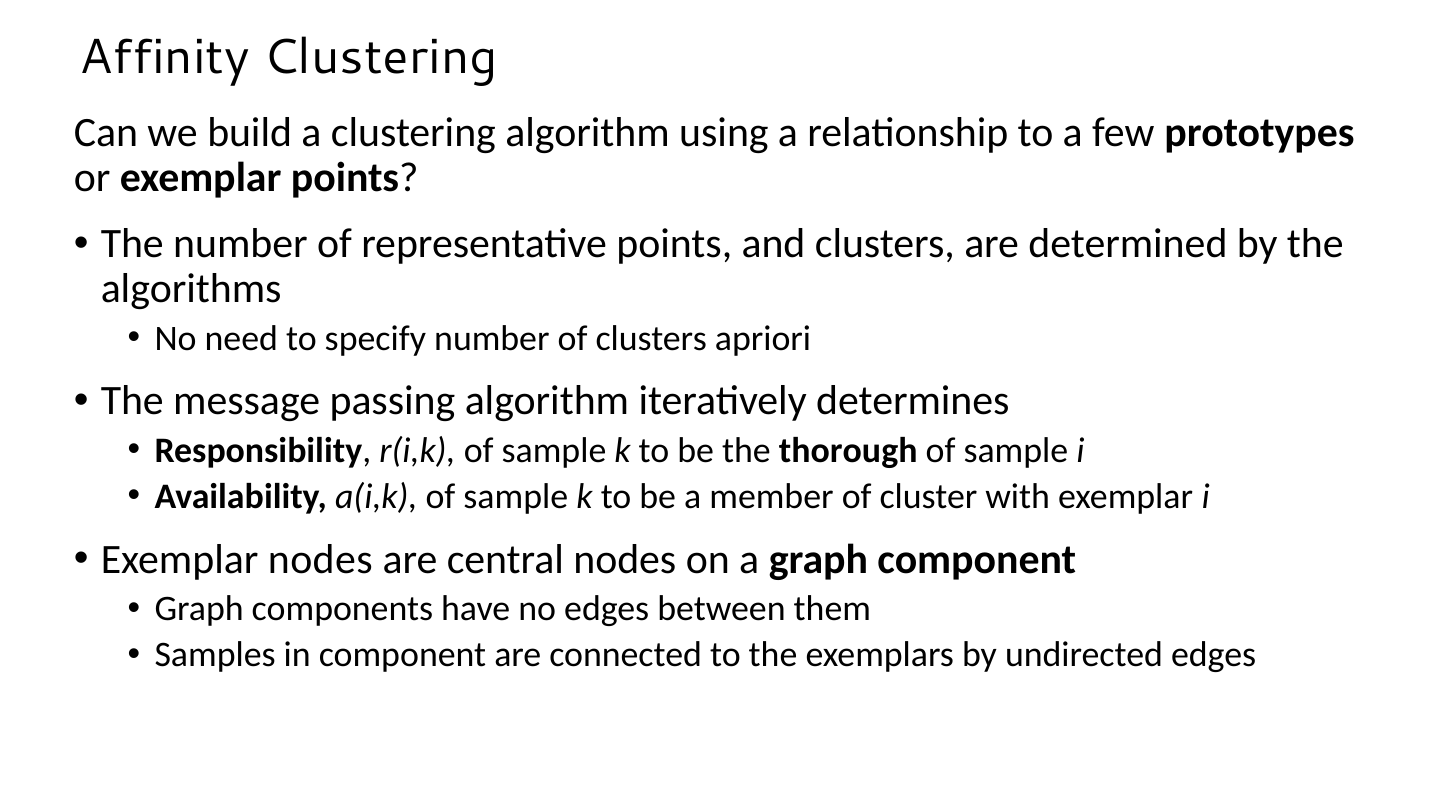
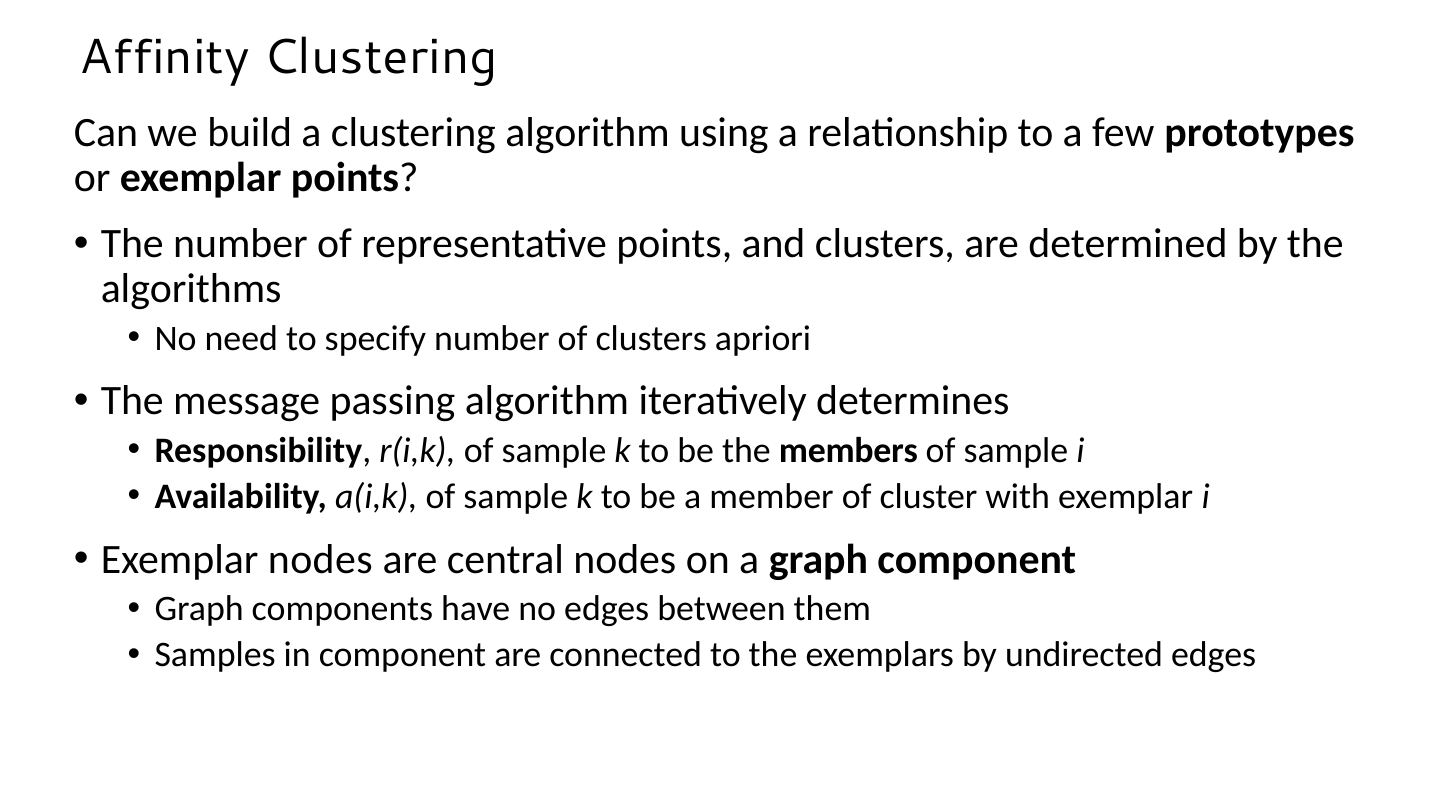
thorough: thorough -> members
